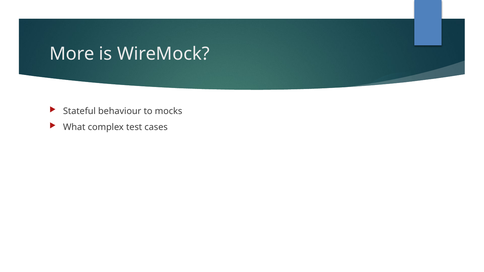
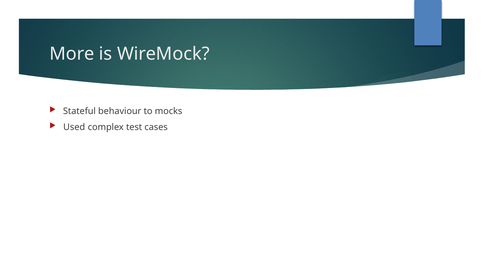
What: What -> Used
